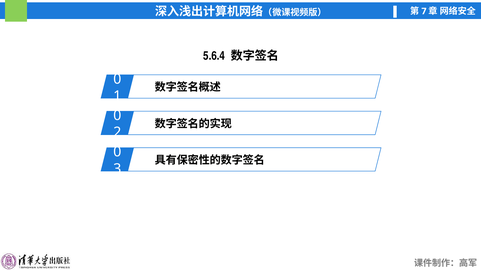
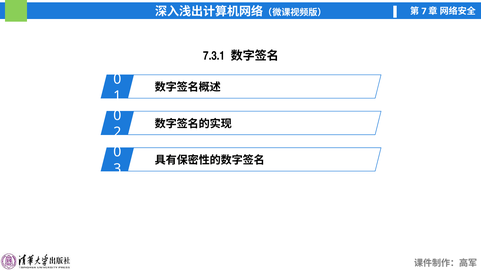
5.6.4: 5.6.4 -> 7.3.1
